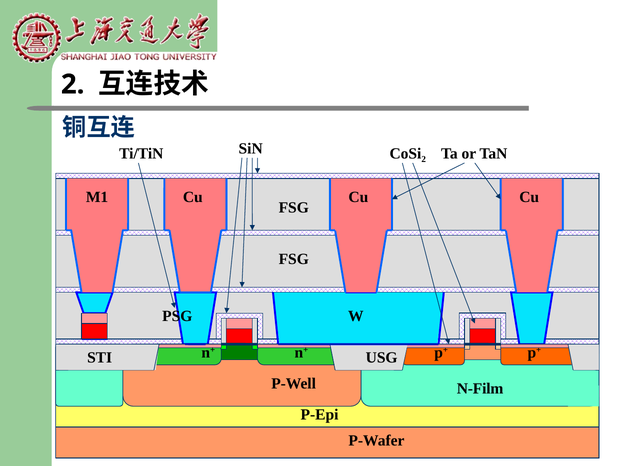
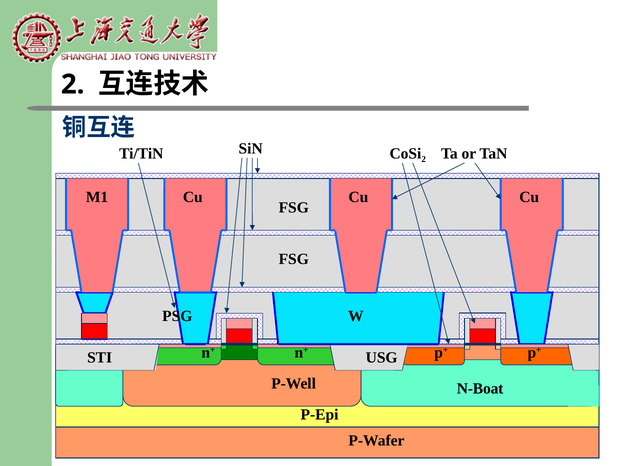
N-Film: N-Film -> N-Boat
